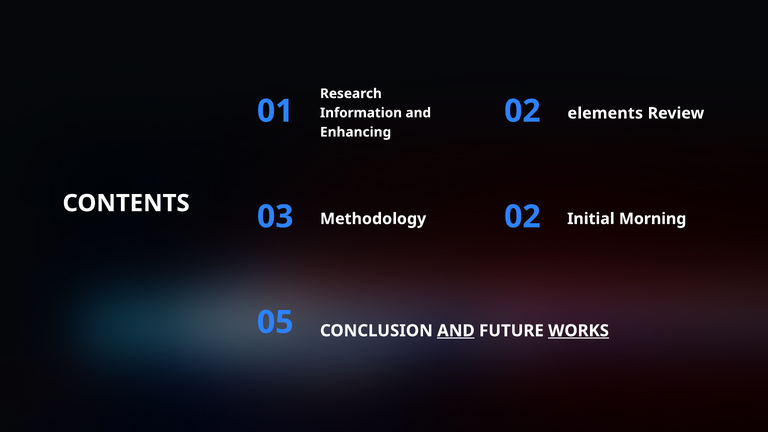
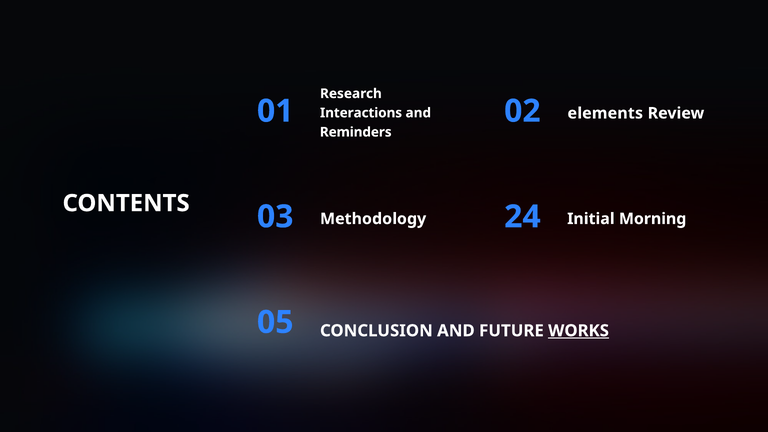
Information: Information -> Interactions
Enhancing: Enhancing -> Reminders
Methodology 02: 02 -> 24
AND at (456, 331) underline: present -> none
